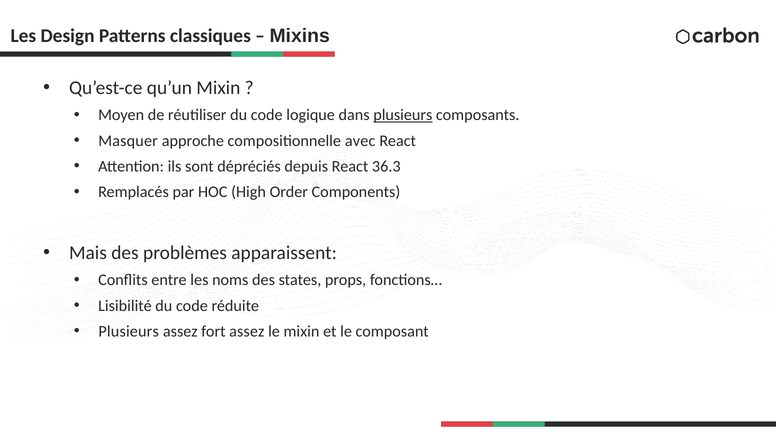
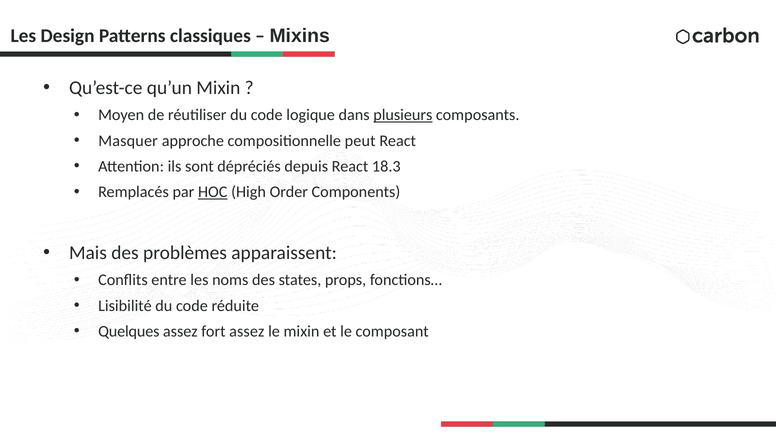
avec: avec -> peut
36.3: 36.3 -> 18.3
HOC underline: none -> present
Plusieurs at (129, 331): Plusieurs -> Quelques
